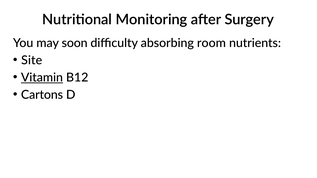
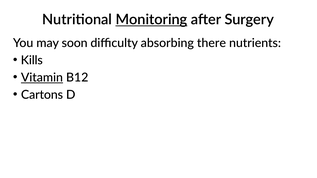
Monitoring underline: none -> present
room: room -> there
Site: Site -> Kills
